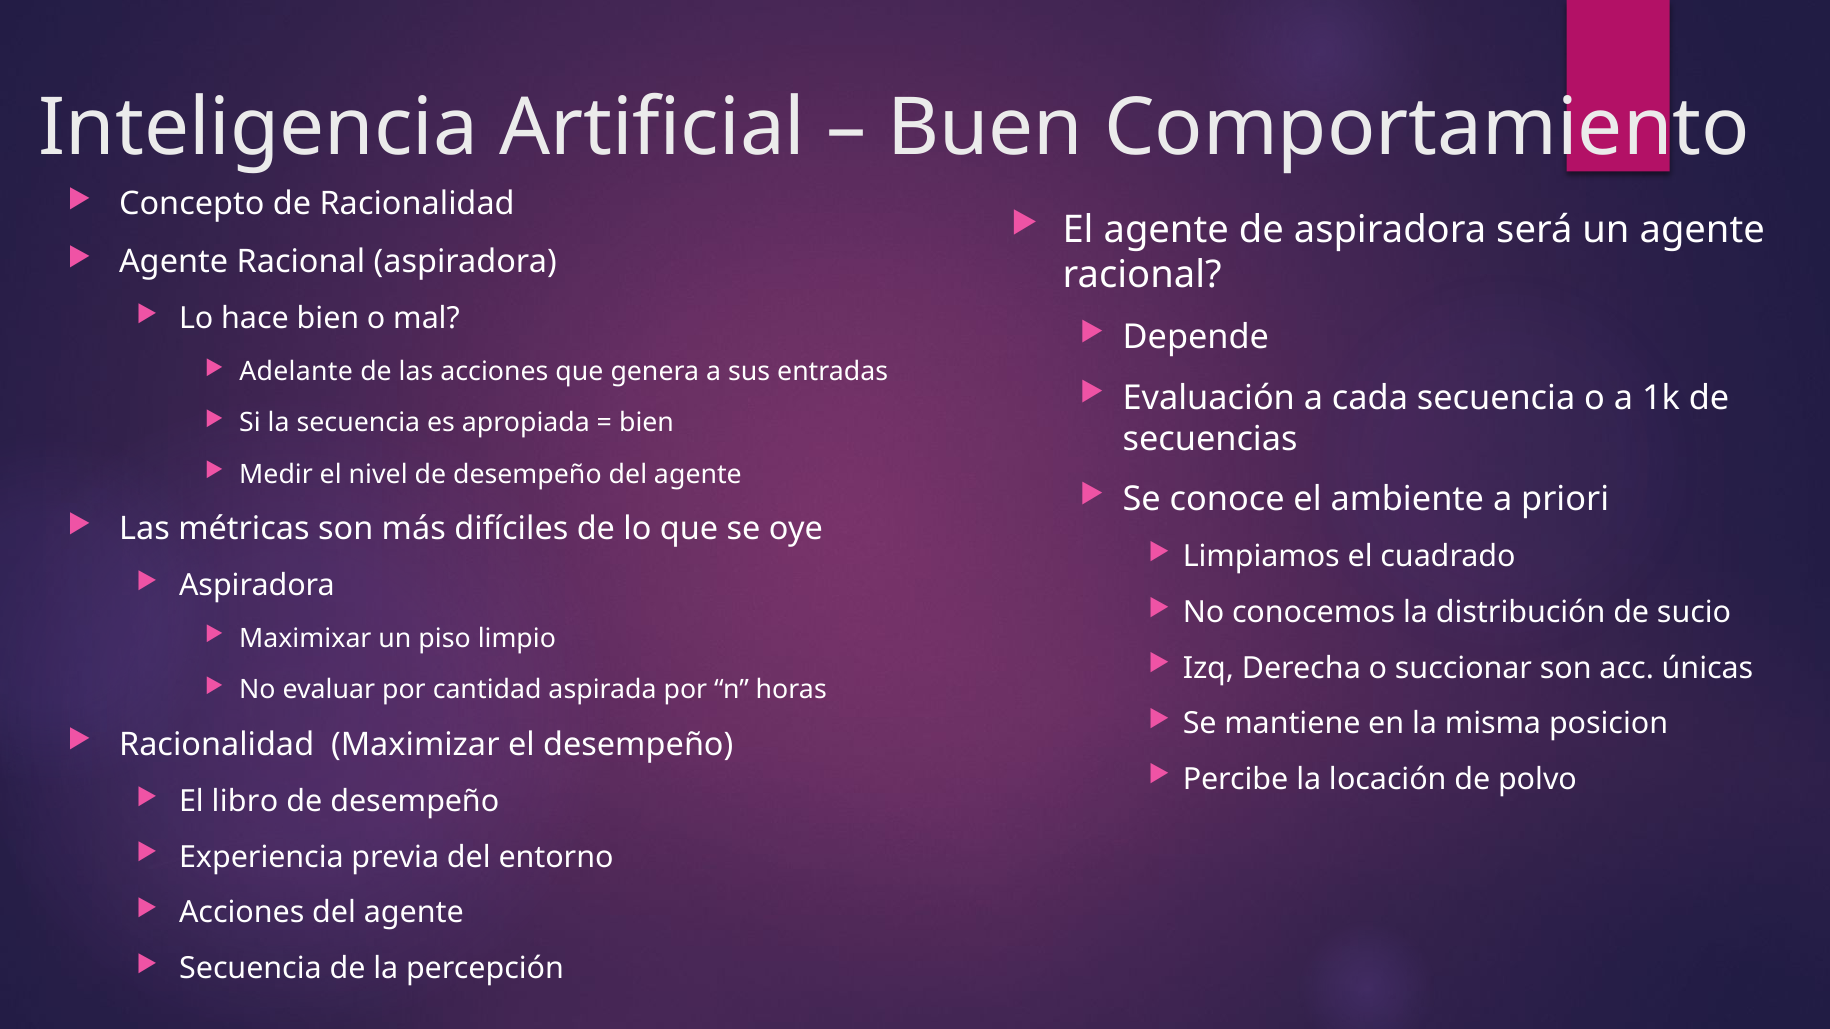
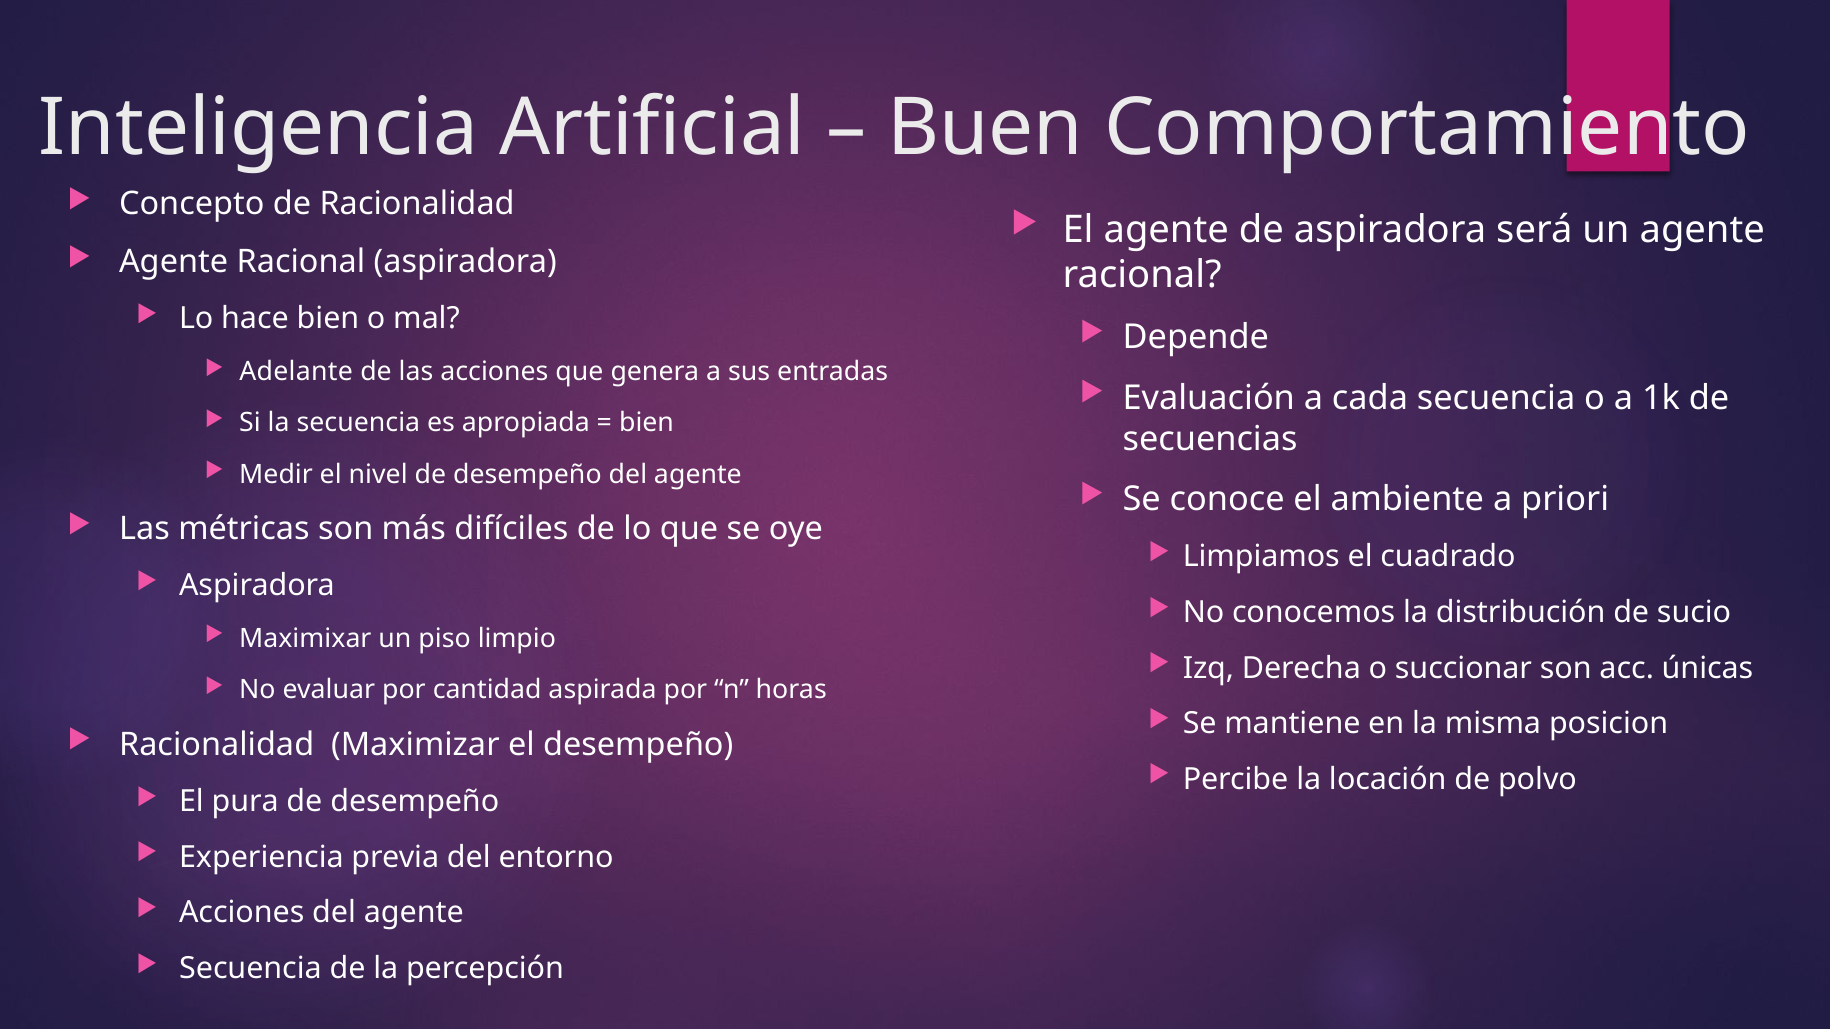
libro: libro -> pura
